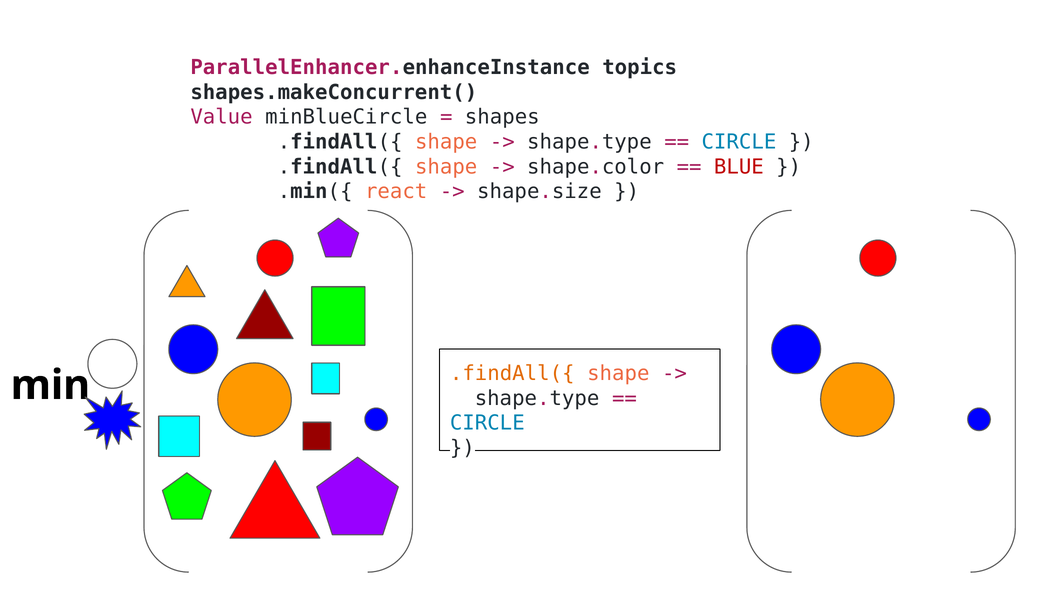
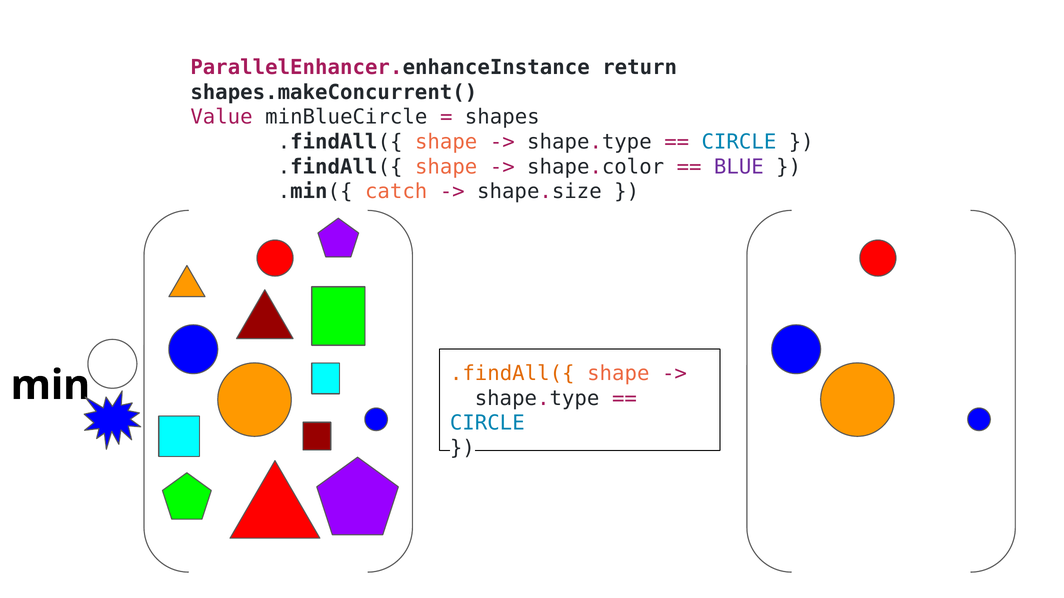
topics: topics -> return
BLUE colour: red -> purple
react: react -> catch
